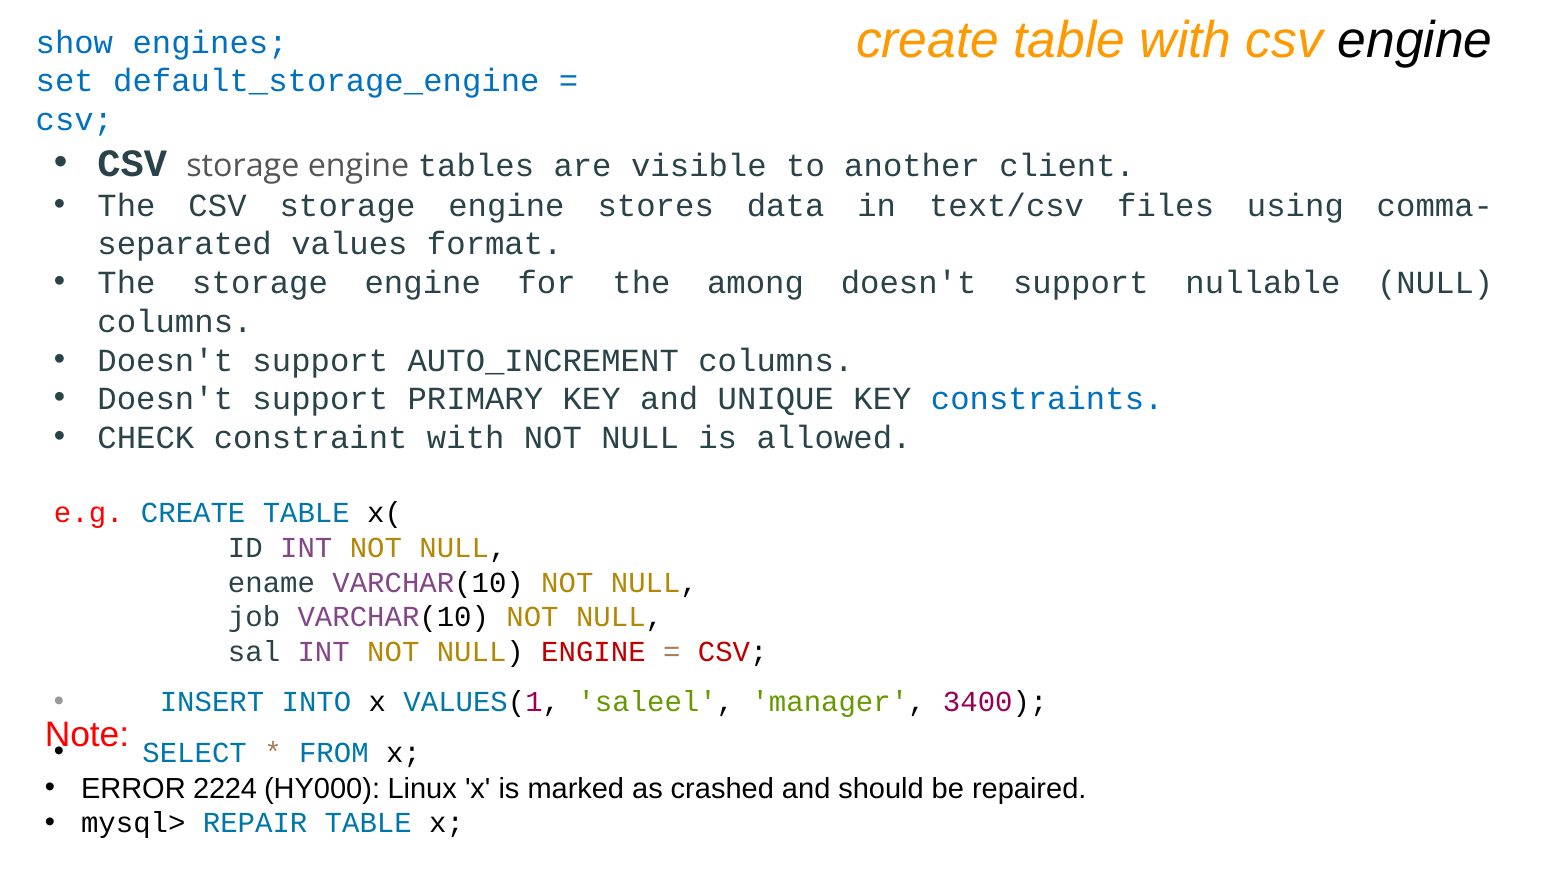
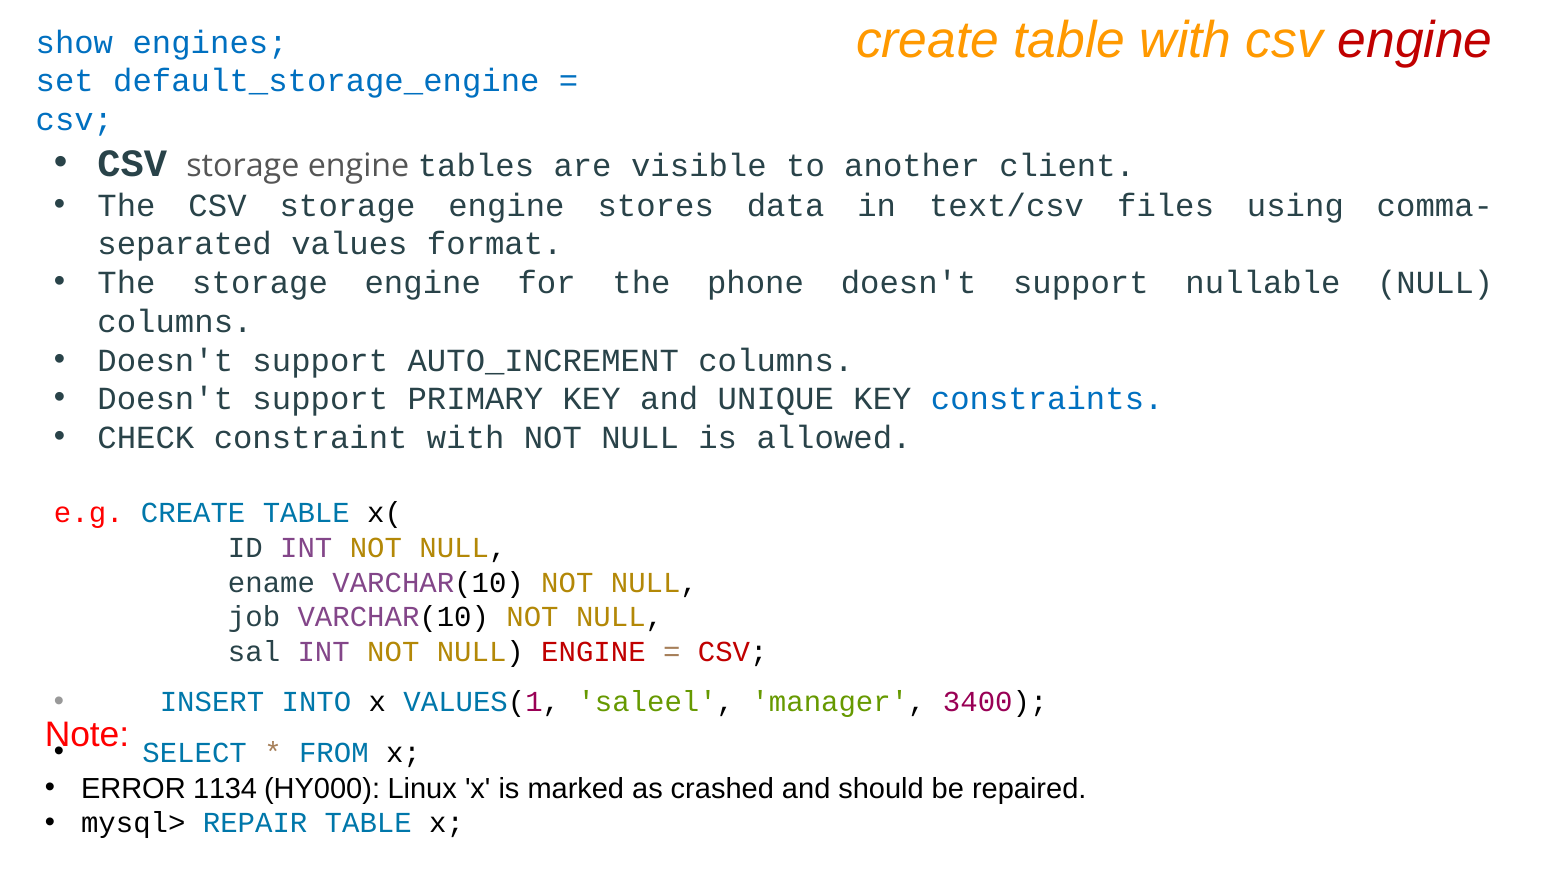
engine at (1415, 40) colour: black -> red
among: among -> phone
2224: 2224 -> 1134
